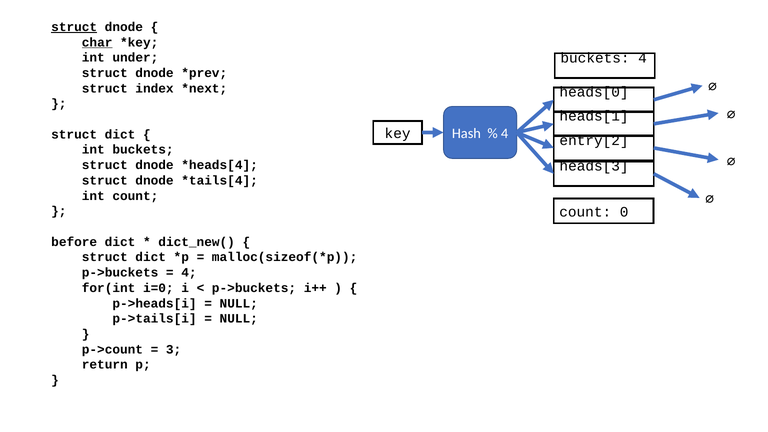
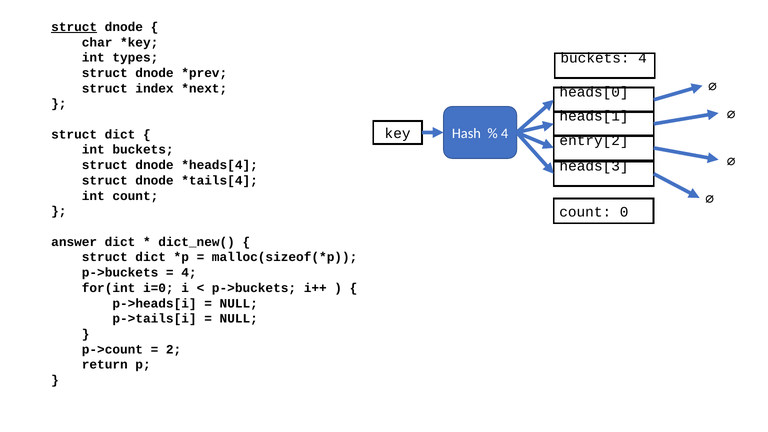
char underline: present -> none
under: under -> types
before: before -> answer
3: 3 -> 2
